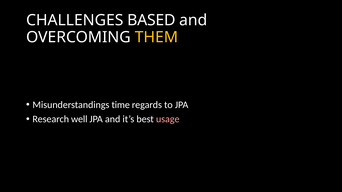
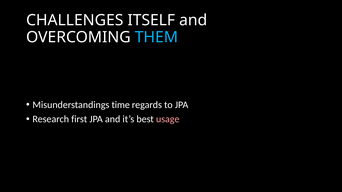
BASED: BASED -> ITSELF
THEM colour: yellow -> light blue
well: well -> first
